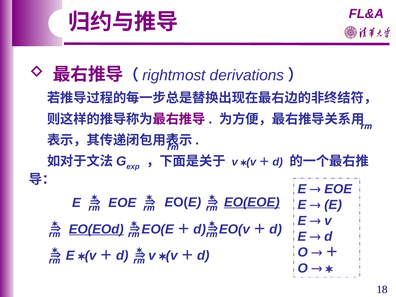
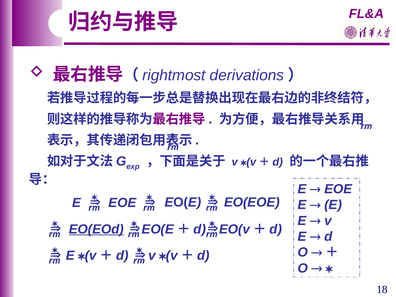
EO(EOE underline: present -> none
